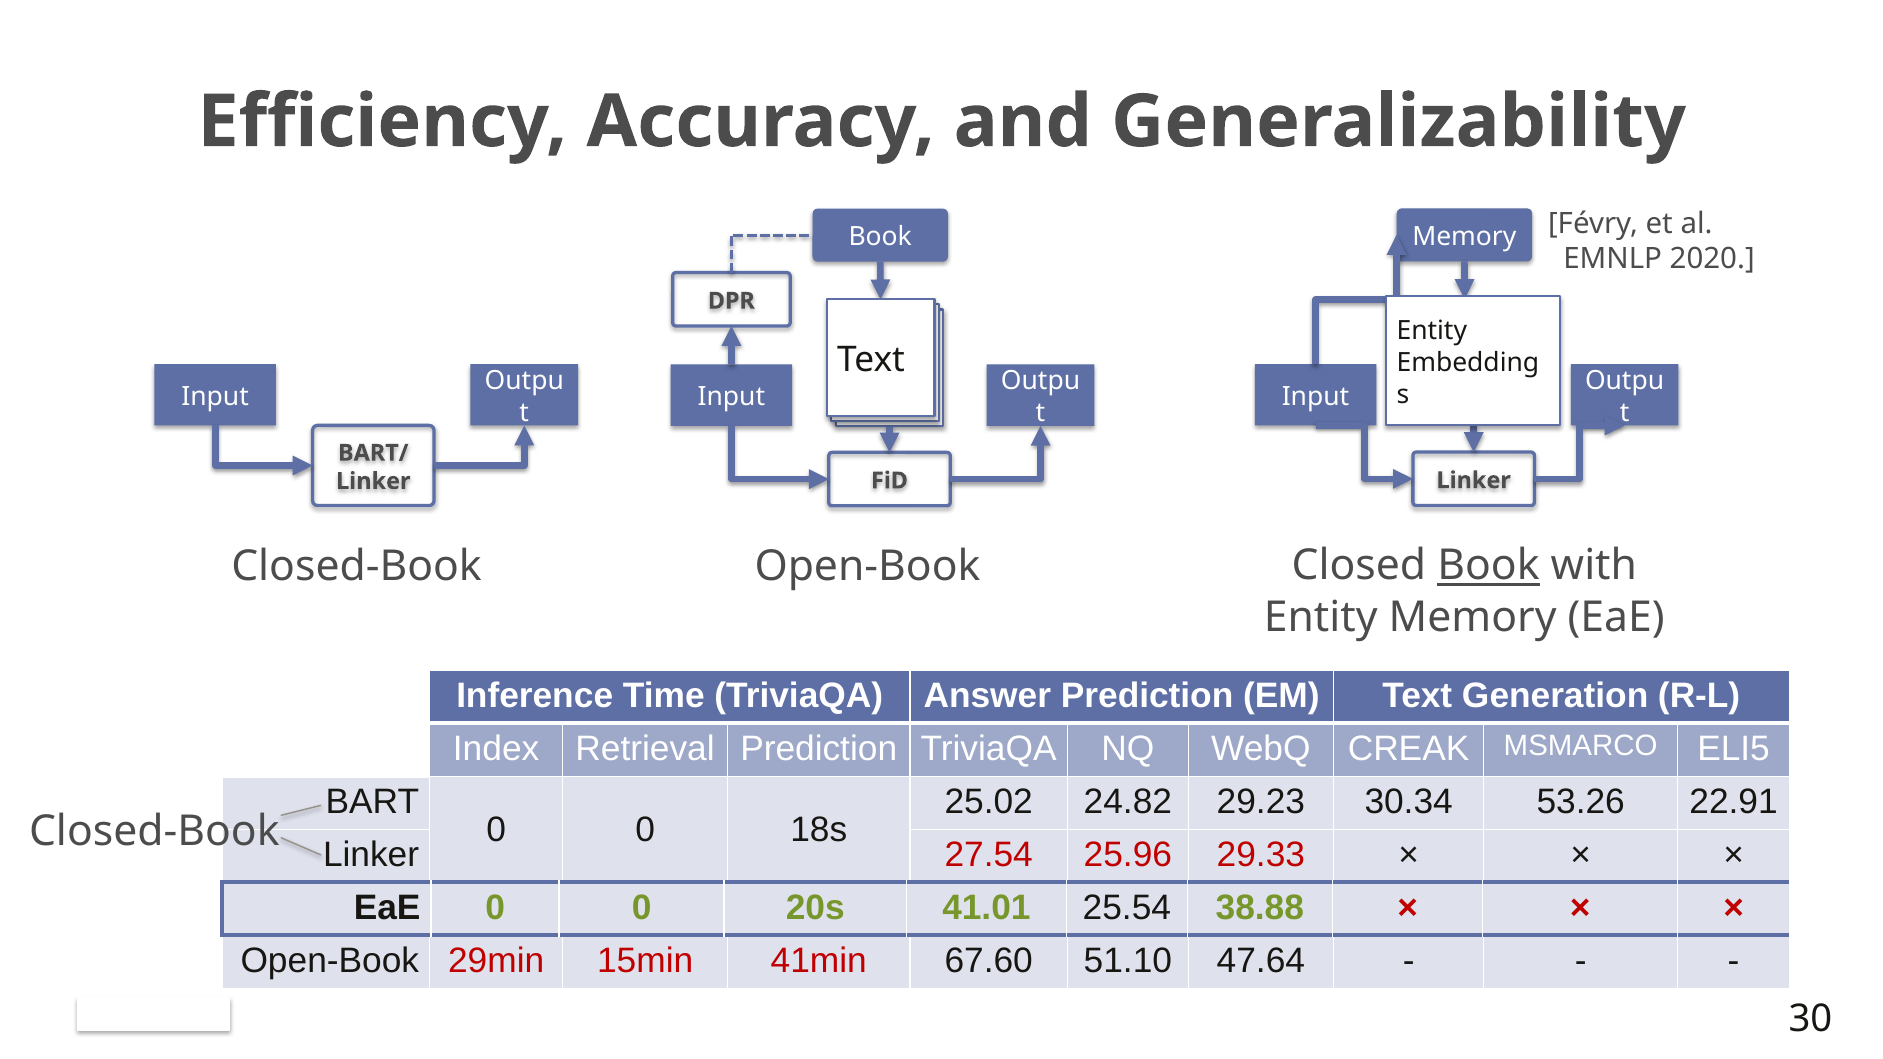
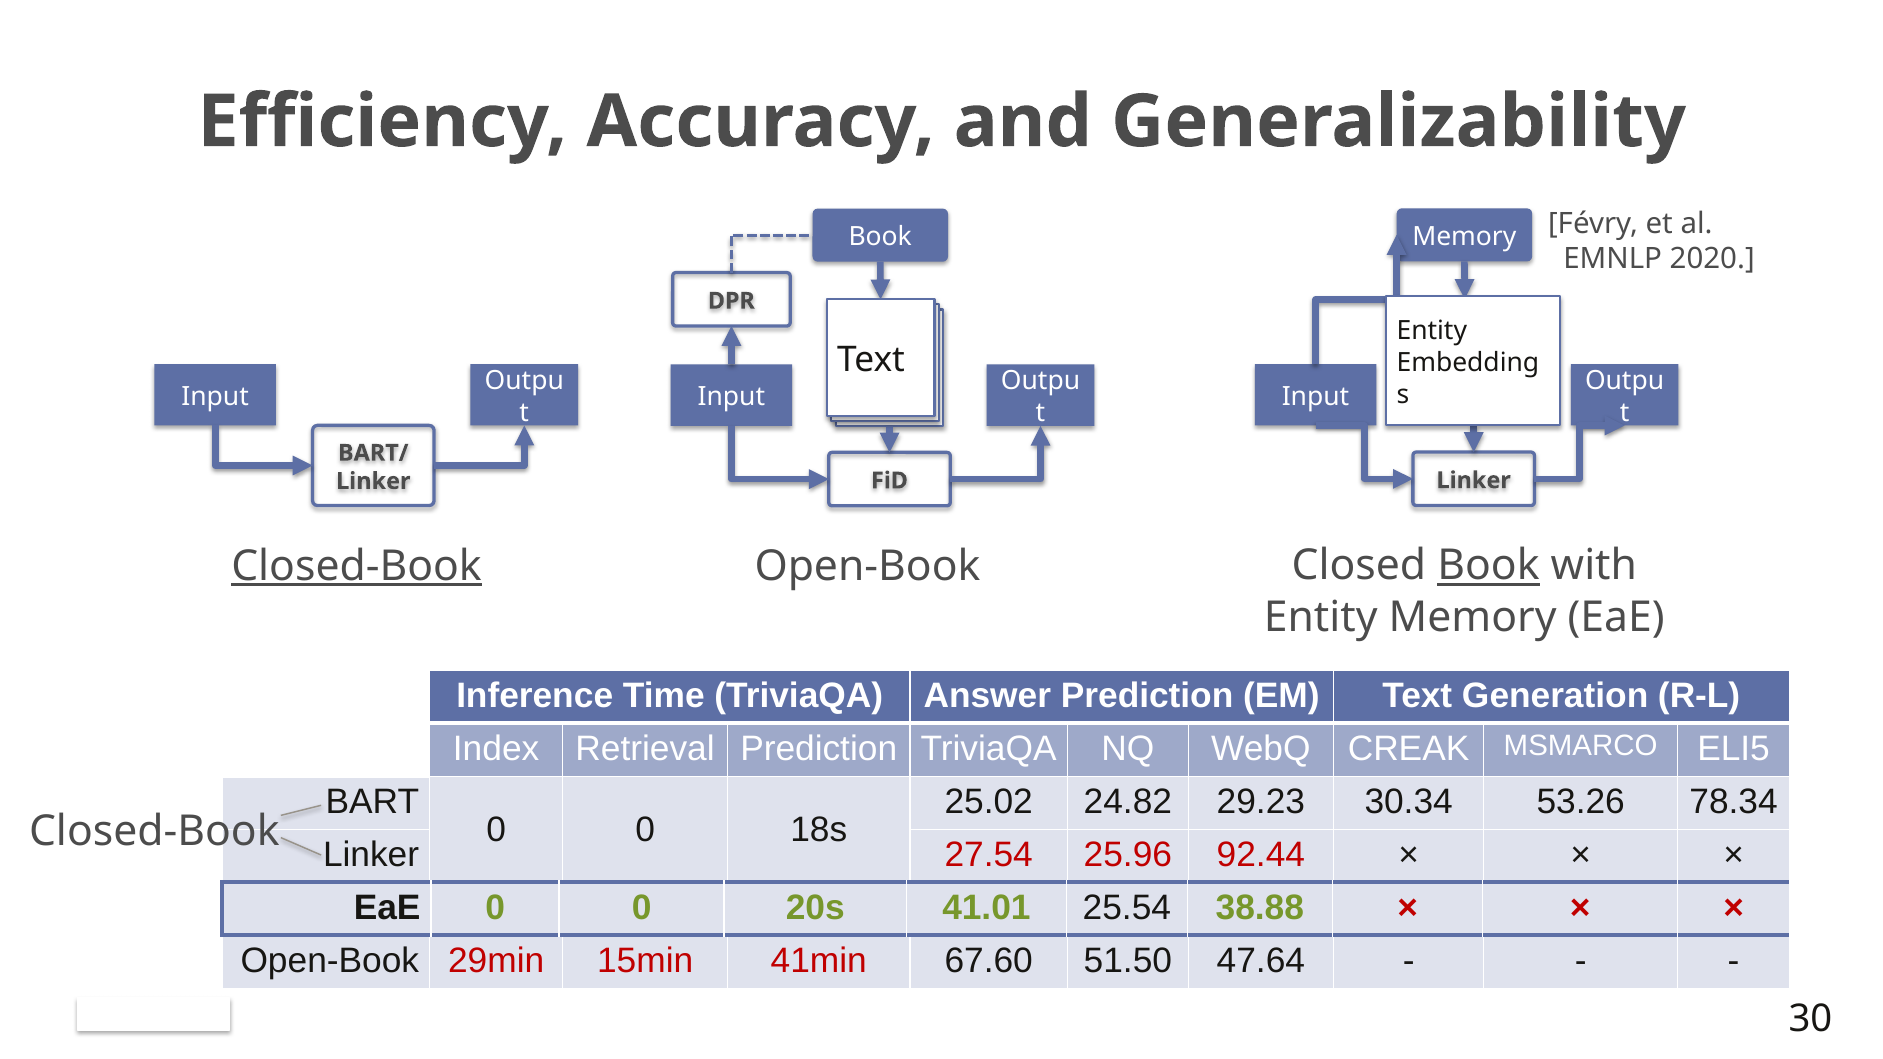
Closed-Book at (356, 566) underline: none -> present
22.91: 22.91 -> 78.34
29.33: 29.33 -> 92.44
51.10: 51.10 -> 51.50
